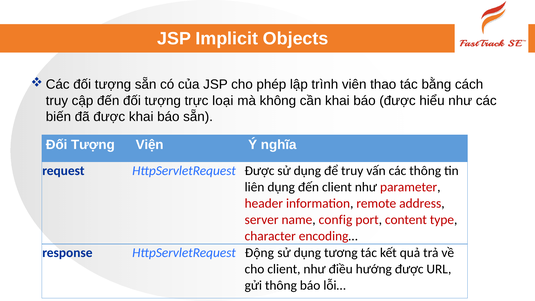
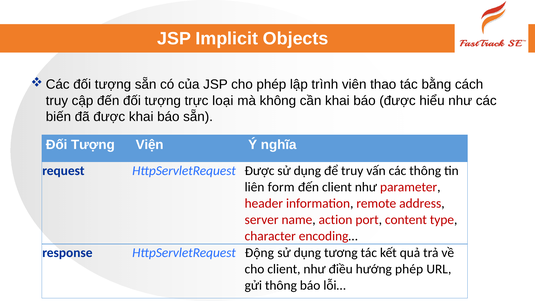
liên dụng: dụng -> form
config: config -> action
hướng được: được -> phép
